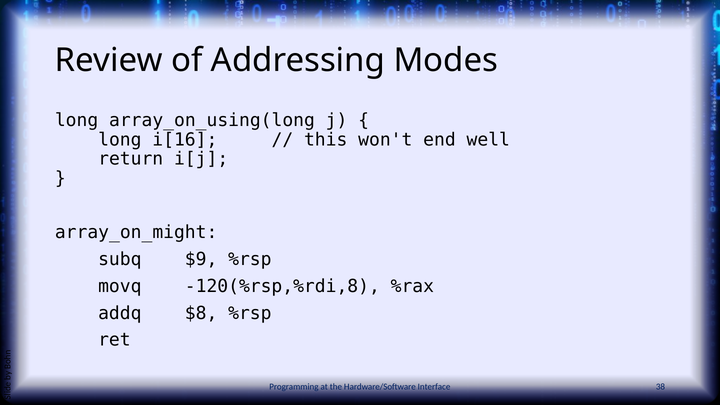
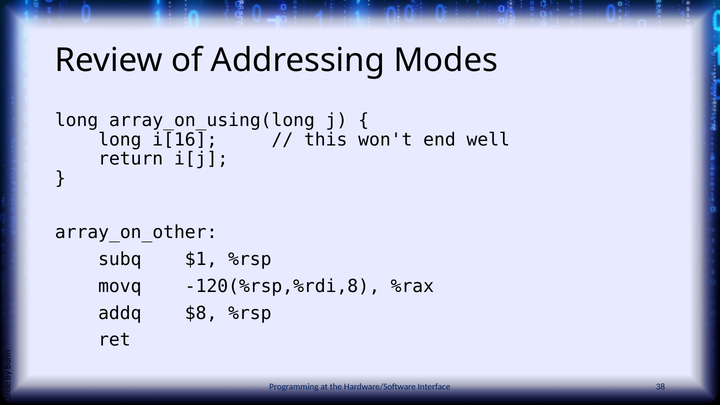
array_on_might: array_on_might -> array_on_other
$9: $9 -> $1
